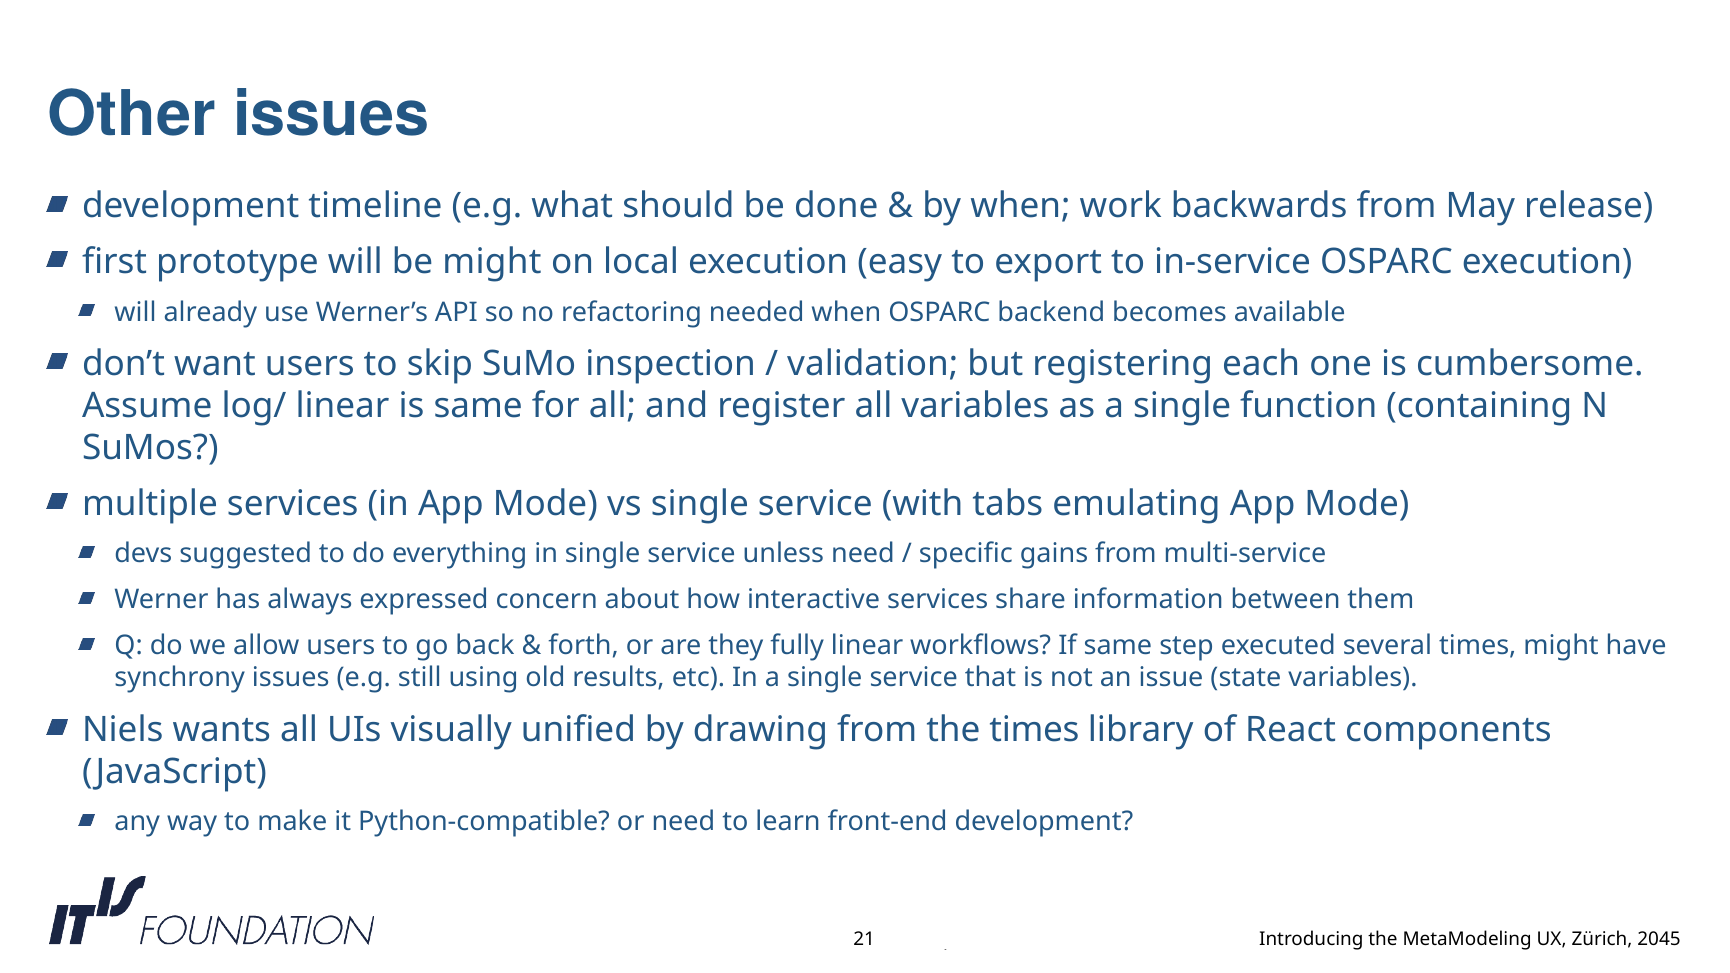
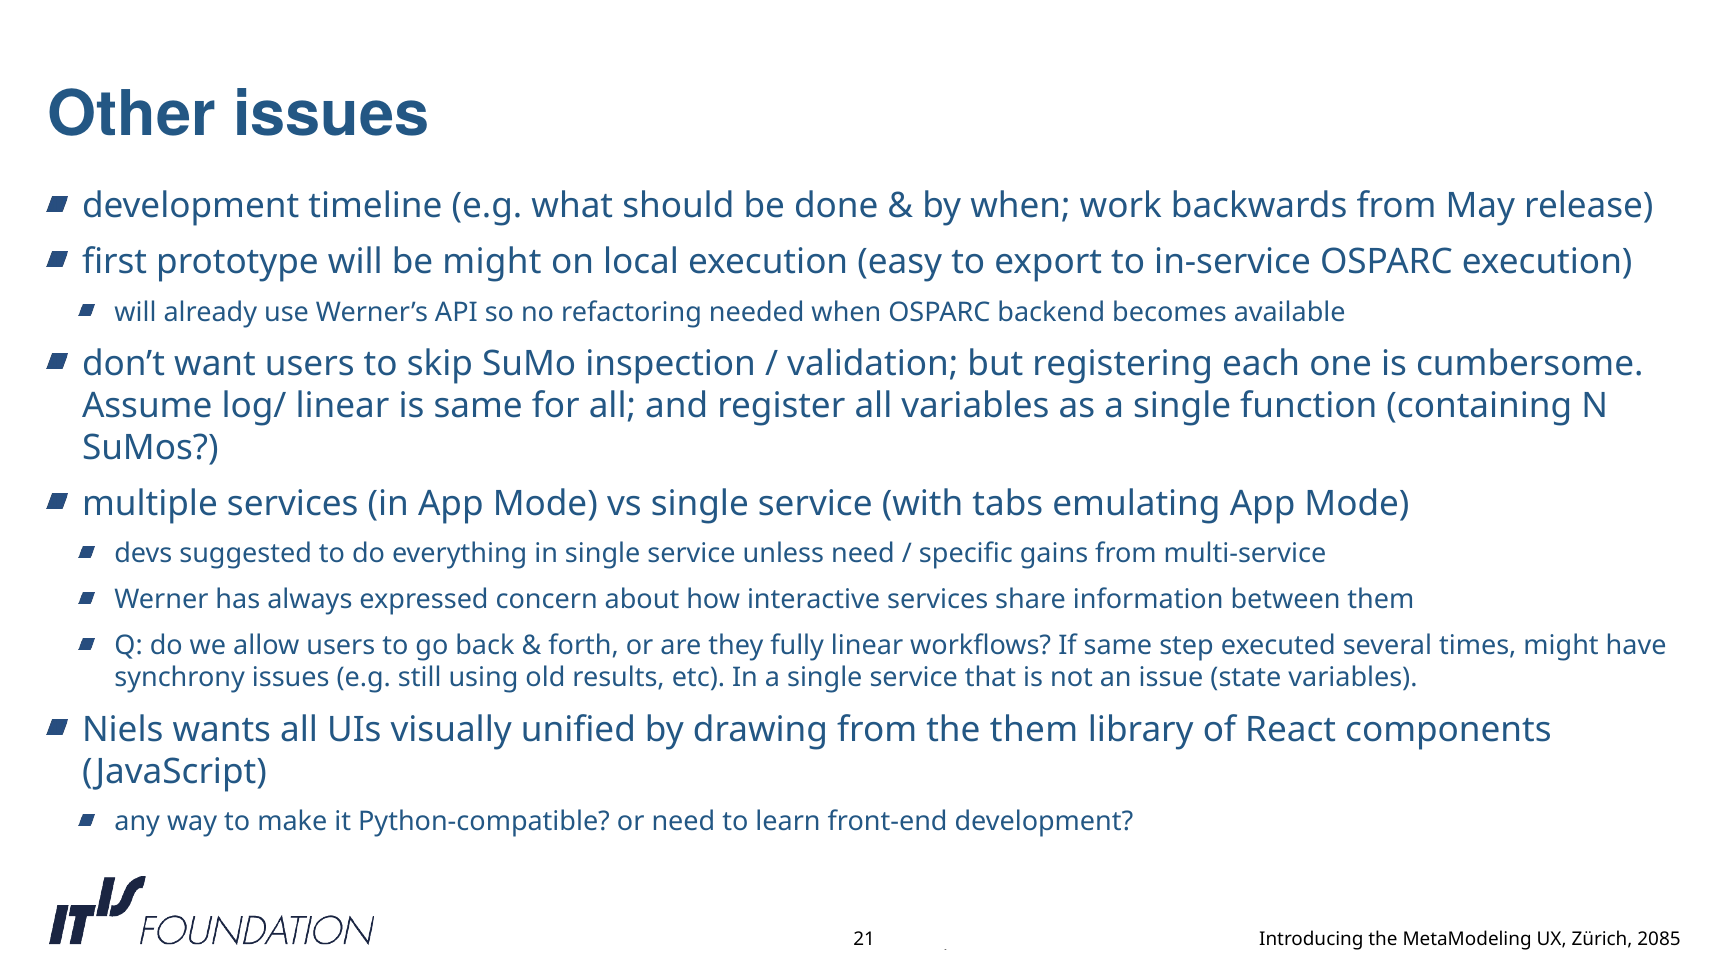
the times: times -> them
2045: 2045 -> 2085
